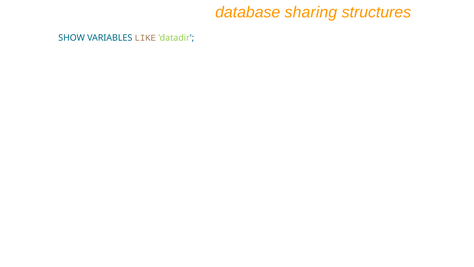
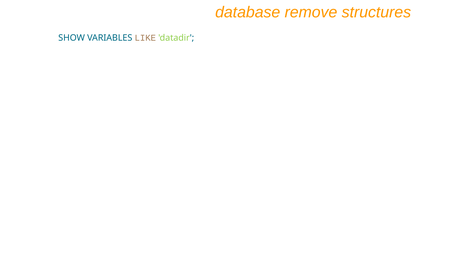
sharing: sharing -> remove
